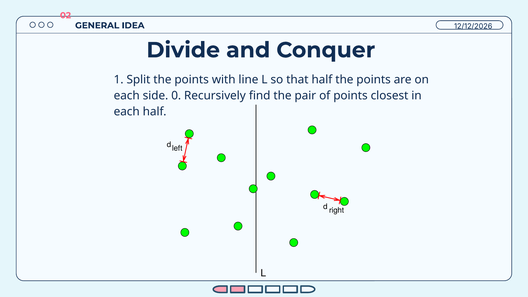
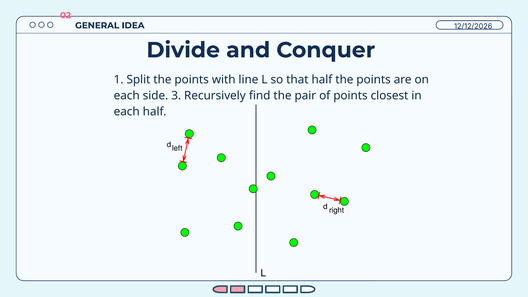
0: 0 -> 3
